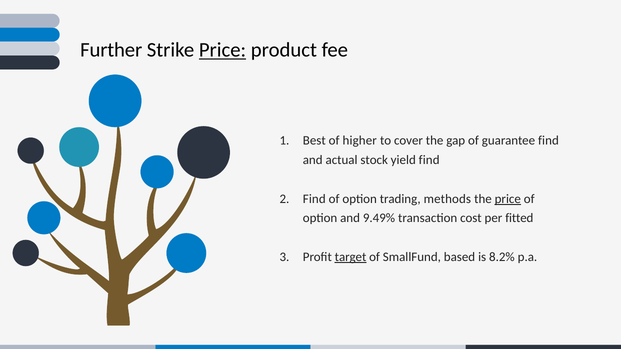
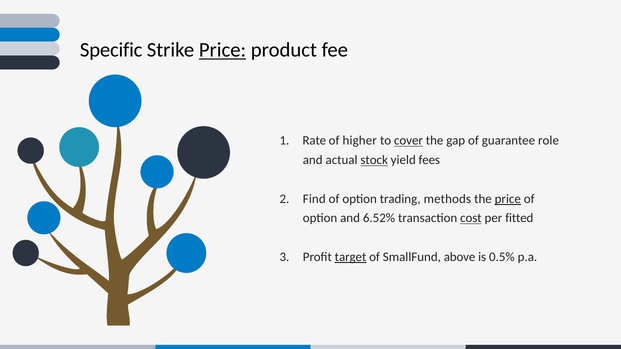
Further: Further -> Specific
Best: Best -> Rate
cover underline: none -> present
guarantee find: find -> role
stock underline: none -> present
yield find: find -> fees
9.49%: 9.49% -> 6.52%
cost underline: none -> present
based: based -> above
8.2%: 8.2% -> 0.5%
